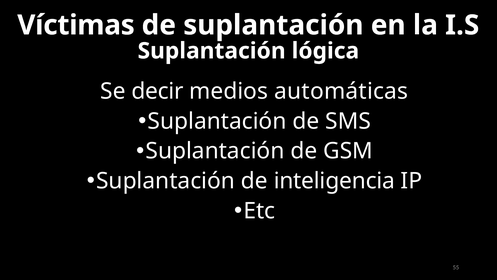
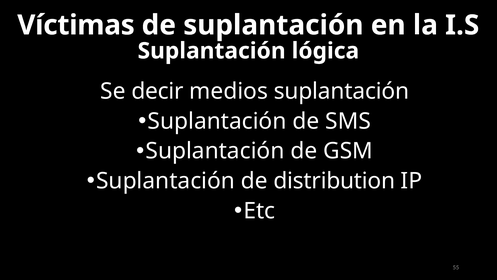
medios automáticas: automáticas -> suplantación
inteligencia: inteligencia -> distribution
